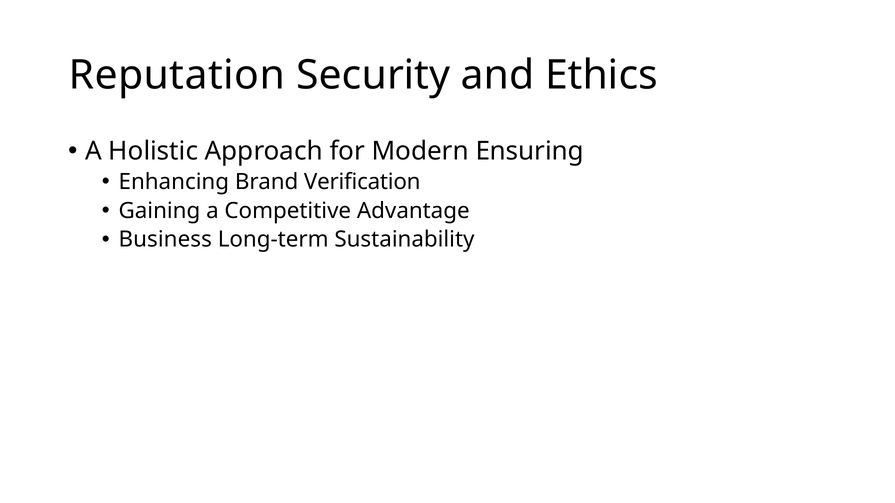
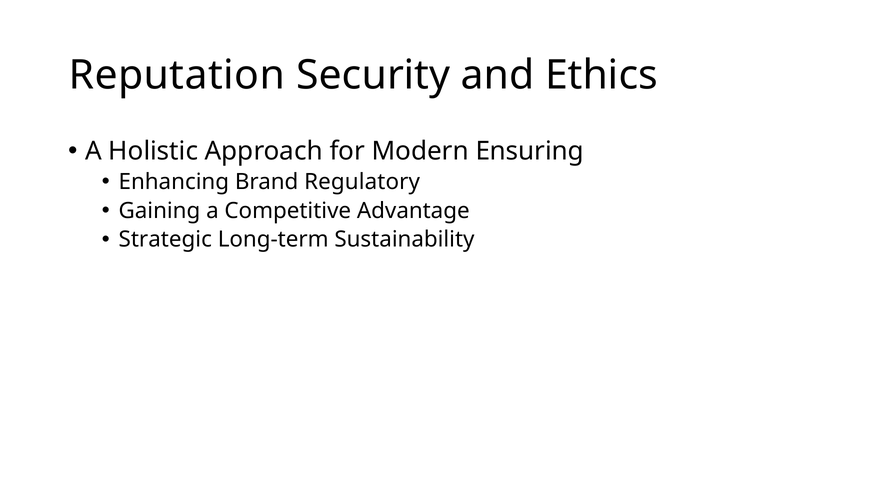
Verification: Verification -> Regulatory
Business: Business -> Strategic
